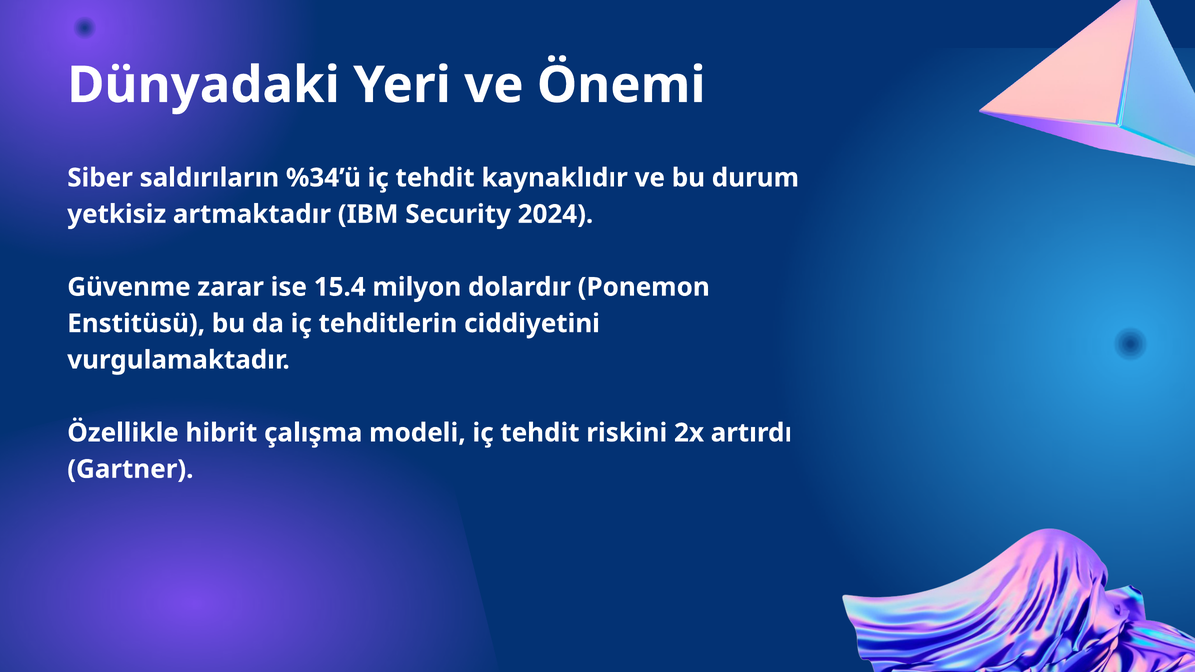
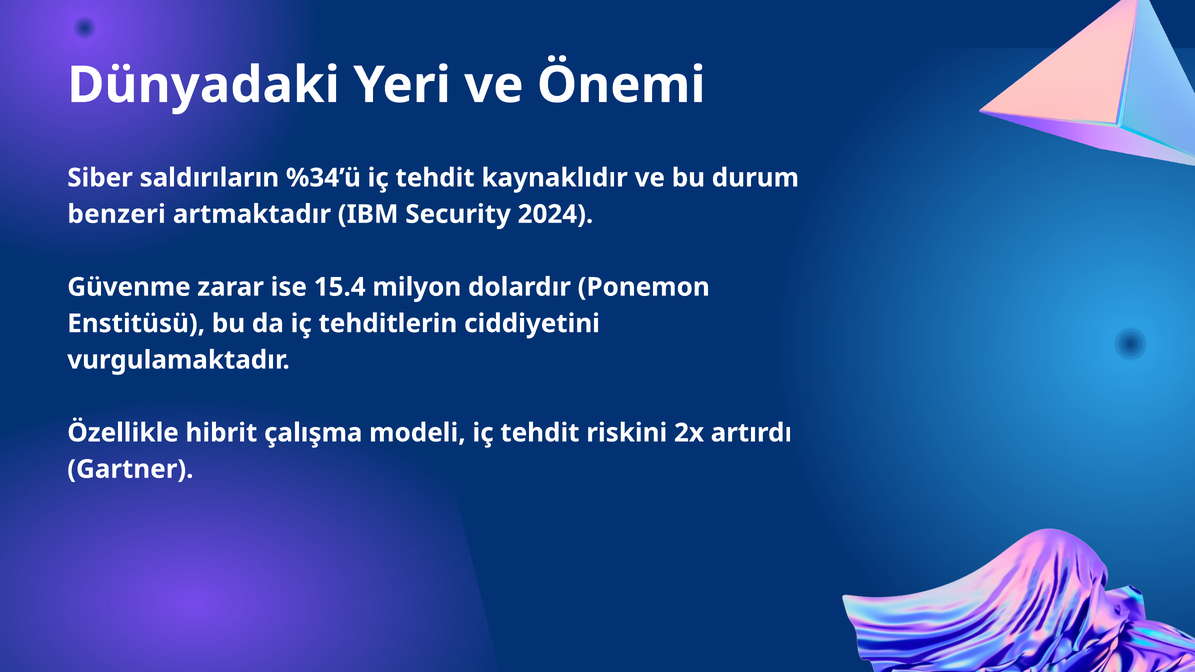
yetkisiz: yetkisiz -> benzeri
